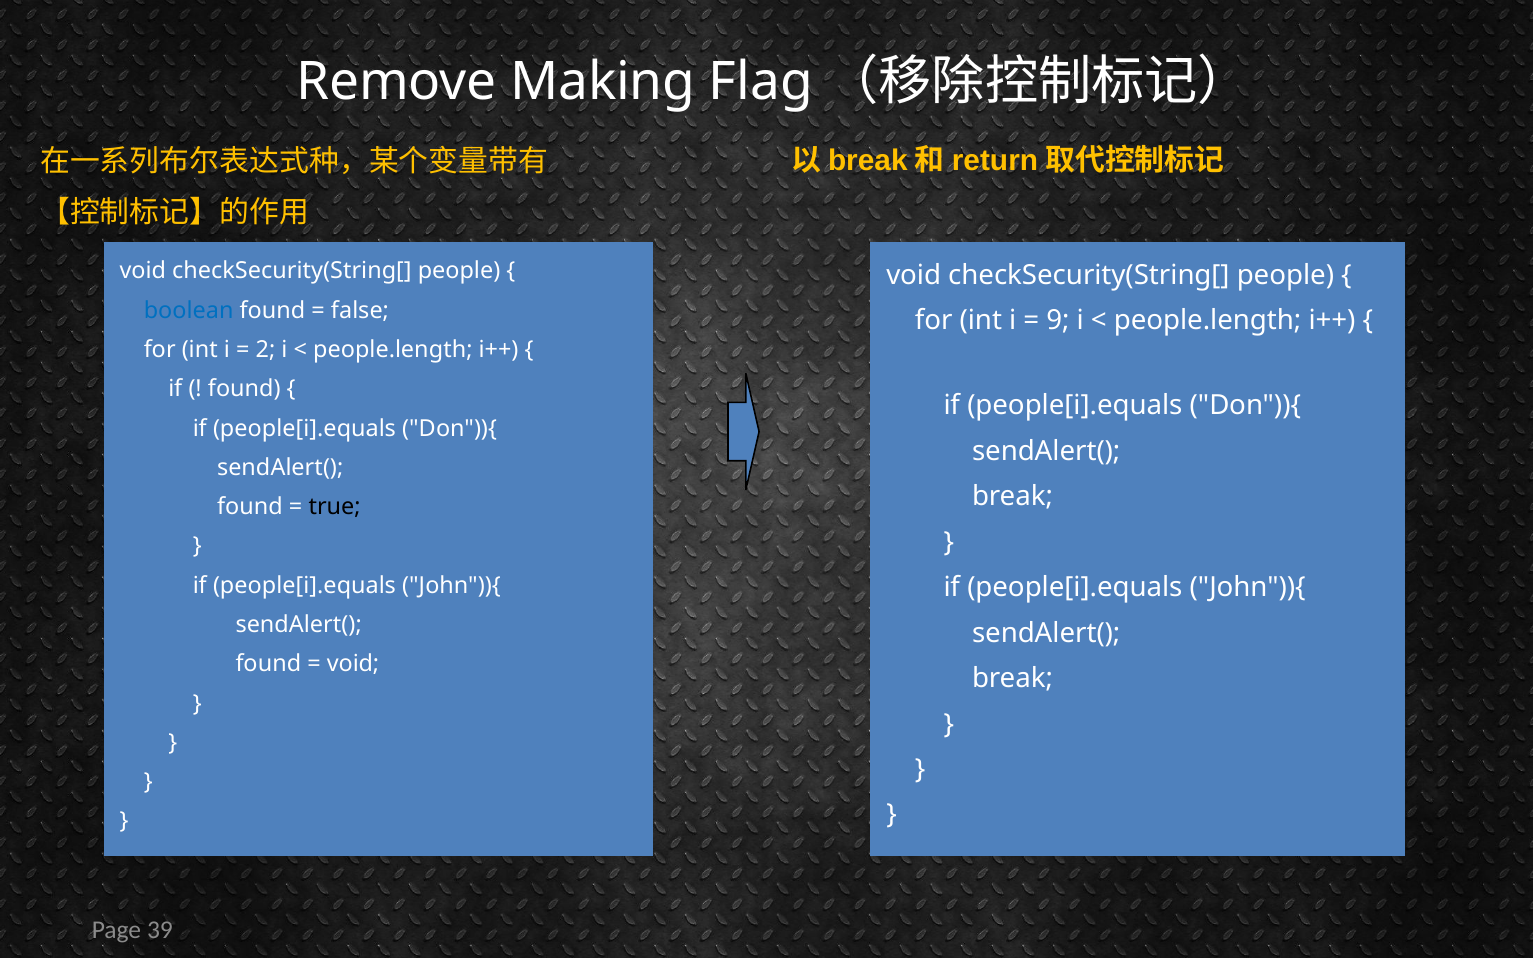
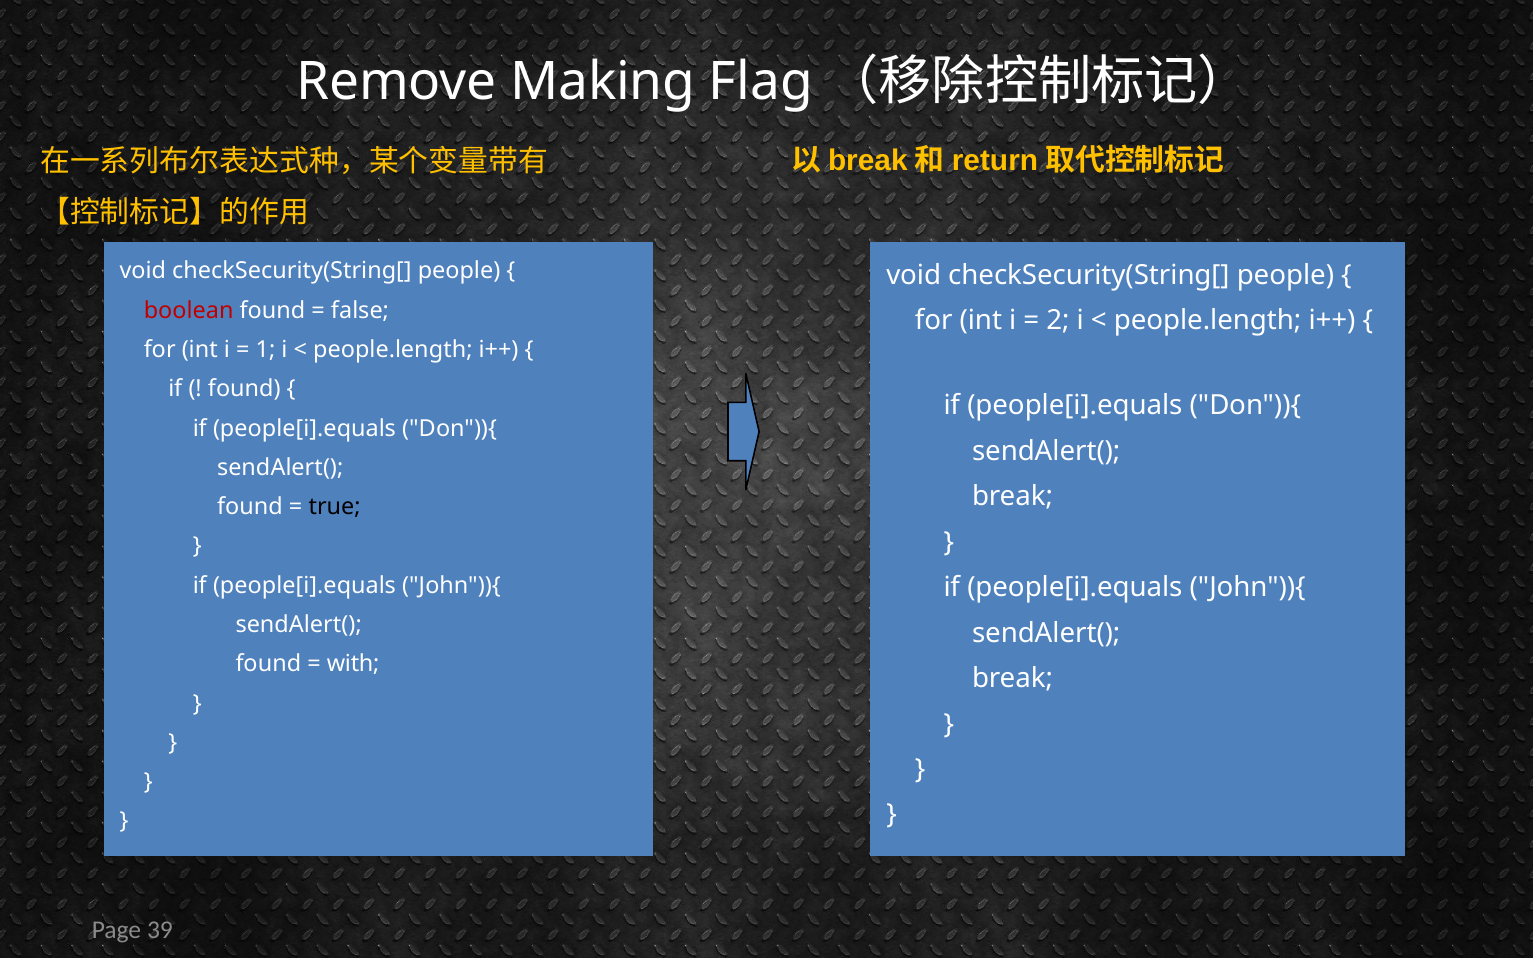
boolean colour: blue -> red
9: 9 -> 2
2: 2 -> 1
void at (353, 664): void -> with
